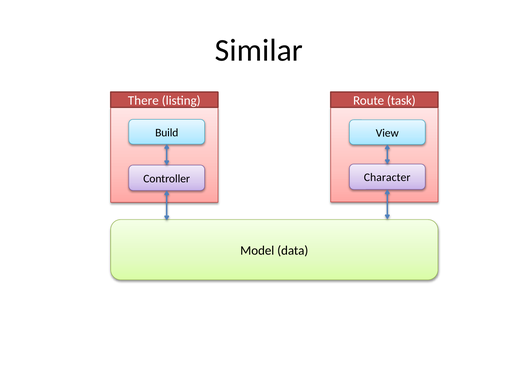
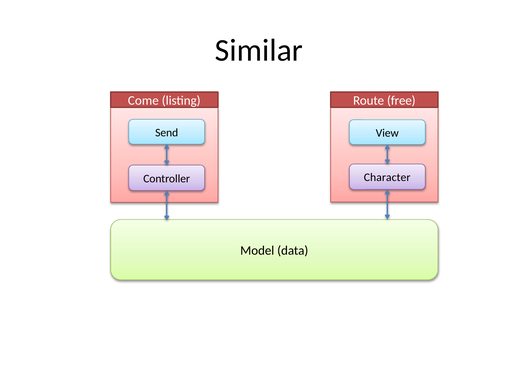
There: There -> Come
task: task -> free
Build: Build -> Send
